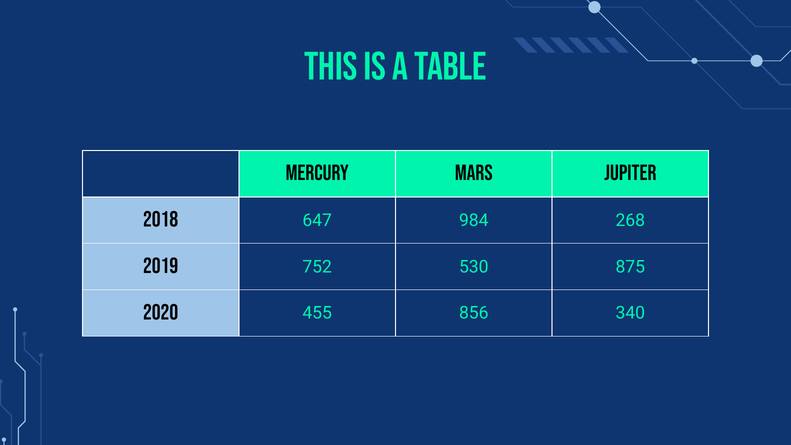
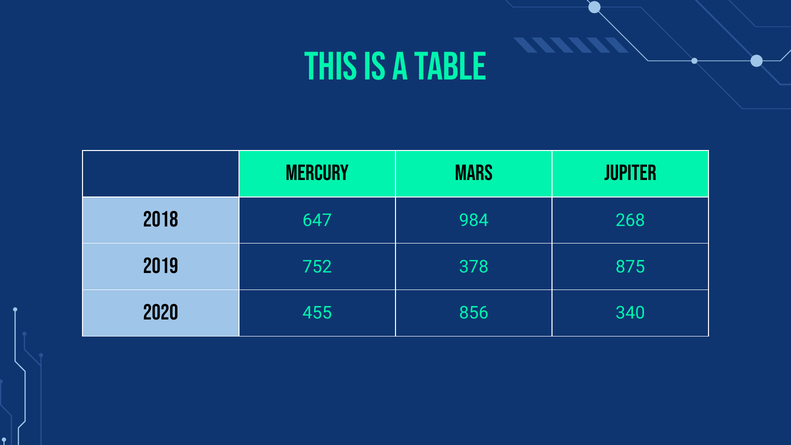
530: 530 -> 378
